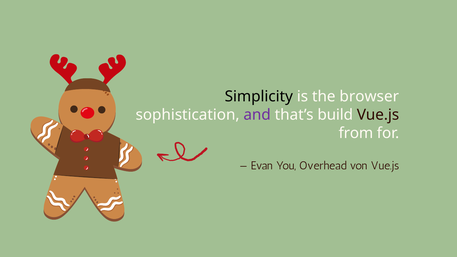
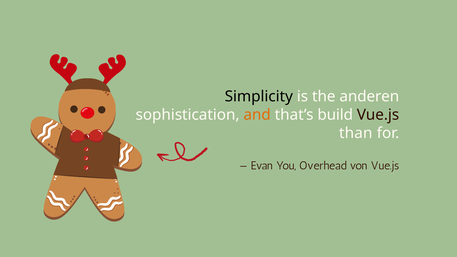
browser: browser -> anderen
and colour: purple -> orange
from: from -> than
